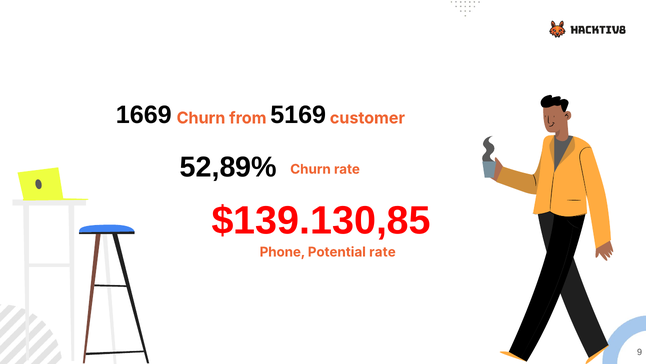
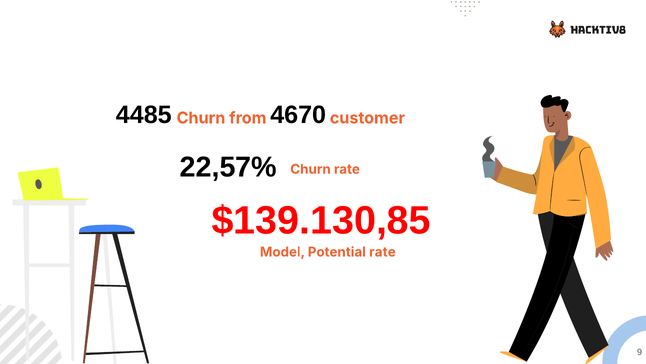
1669: 1669 -> 4485
5169: 5169 -> 4670
52,89%: 52,89% -> 22,57%
Phone: Phone -> Model
